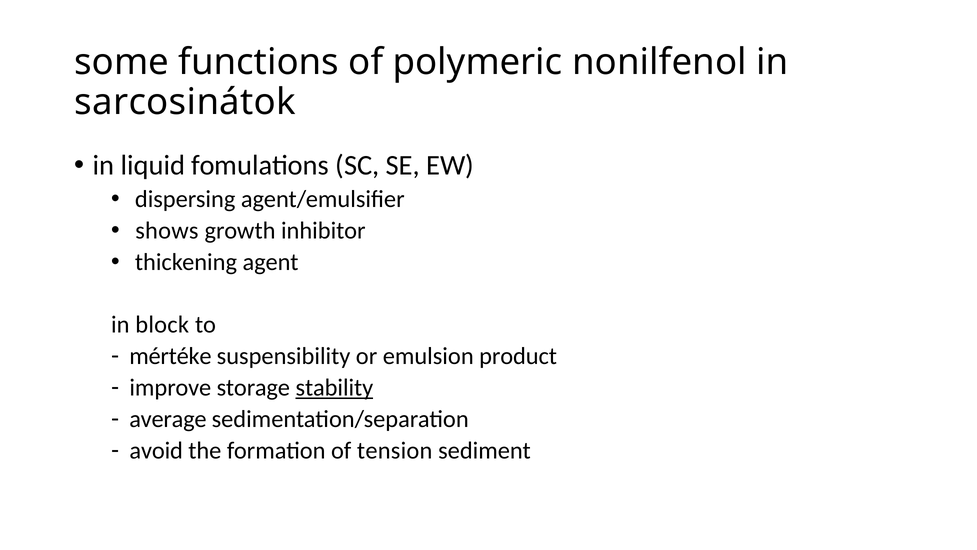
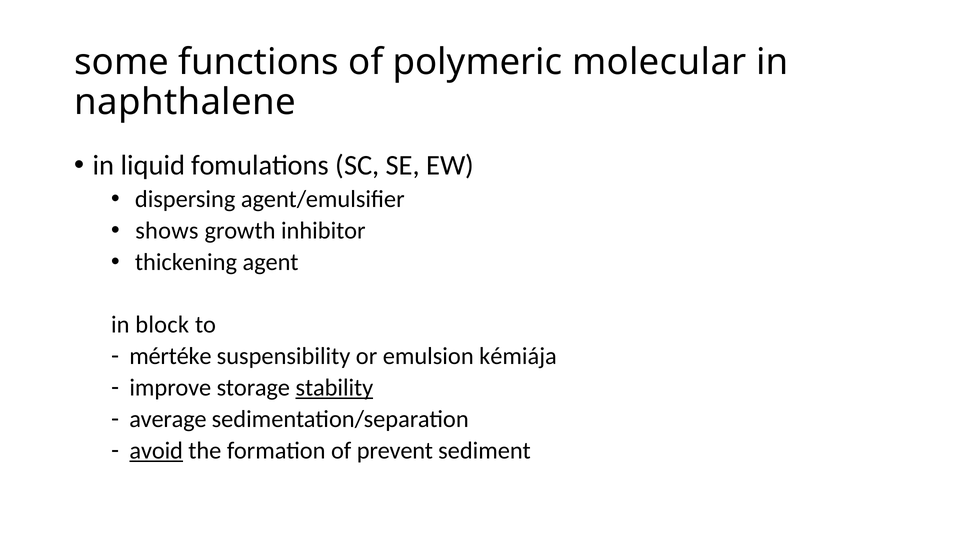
nonilfenol: nonilfenol -> molecular
sarcosinátok: sarcosinátok -> naphthalene
product: product -> kémiája
avoid underline: none -> present
tension: tension -> prevent
